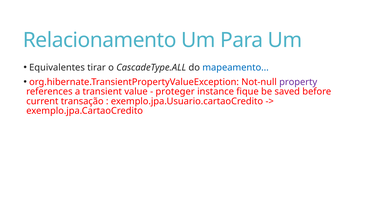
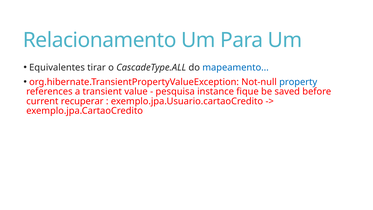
property colour: purple -> blue
proteger: proteger -> pesquisa
transação: transação -> recuperar
